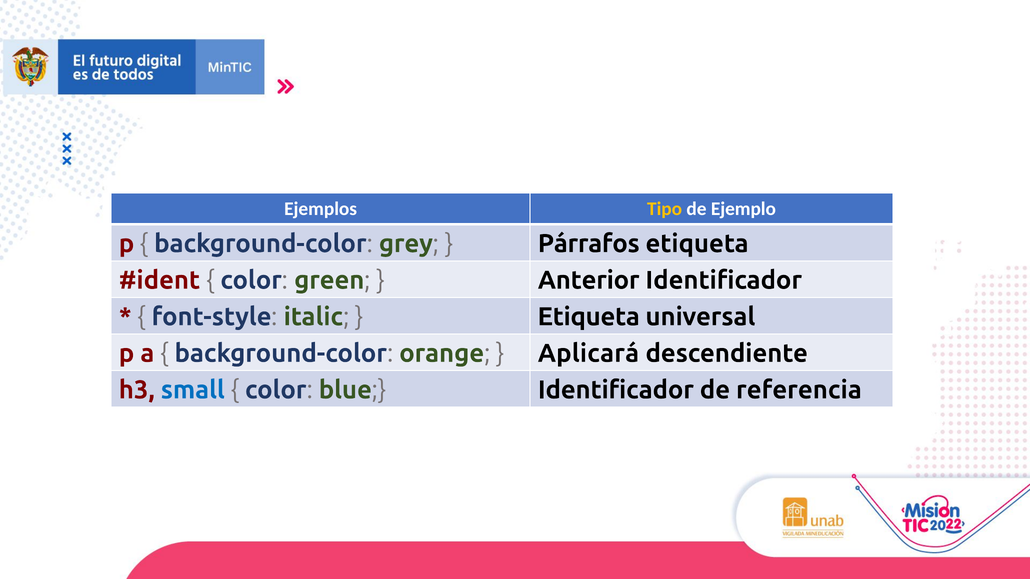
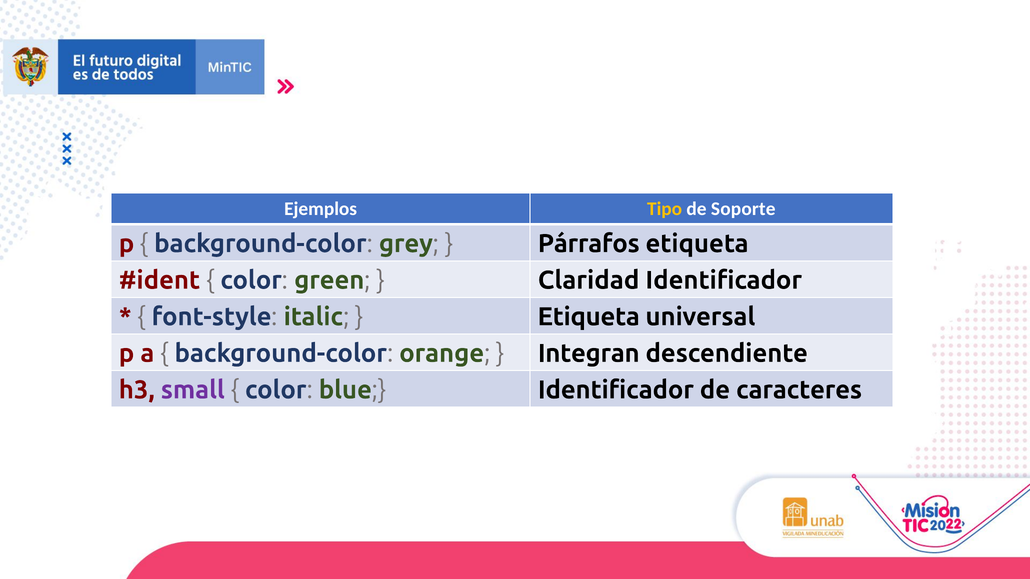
Ejemplo: Ejemplo -> Soporte
Anterior: Anterior -> Claridad
Aplicará: Aplicará -> Integran
small colour: blue -> purple
referencia: referencia -> caracteres
